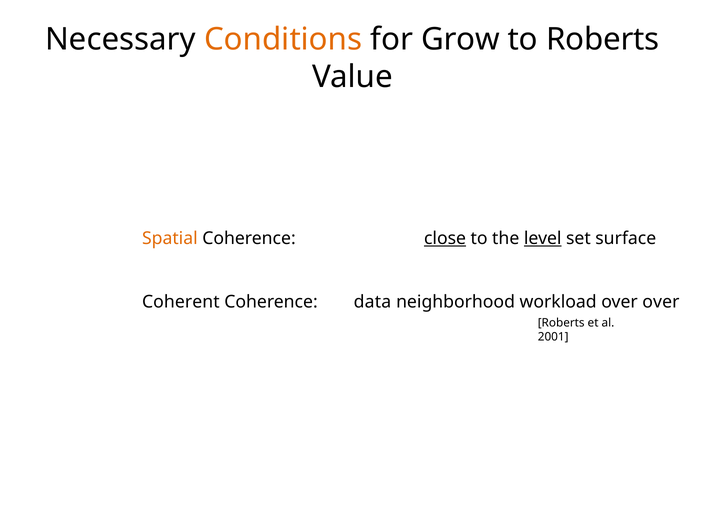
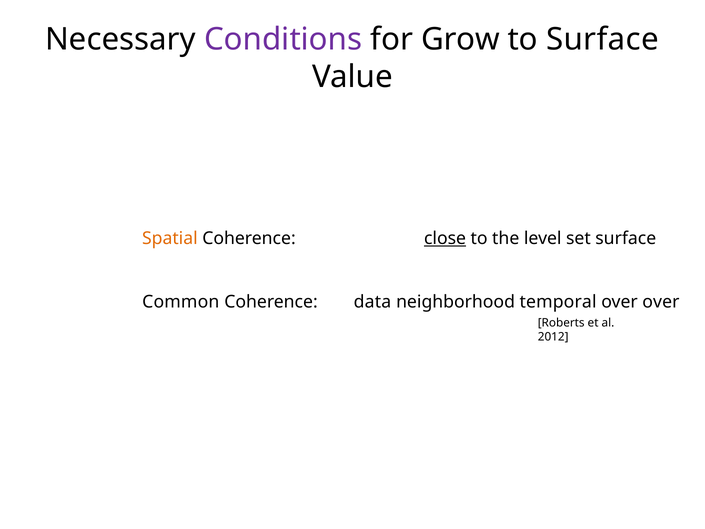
Conditions colour: orange -> purple
to Roberts: Roberts -> Surface
level underline: present -> none
Coherent: Coherent -> Common
workload: workload -> temporal
2001: 2001 -> 2012
